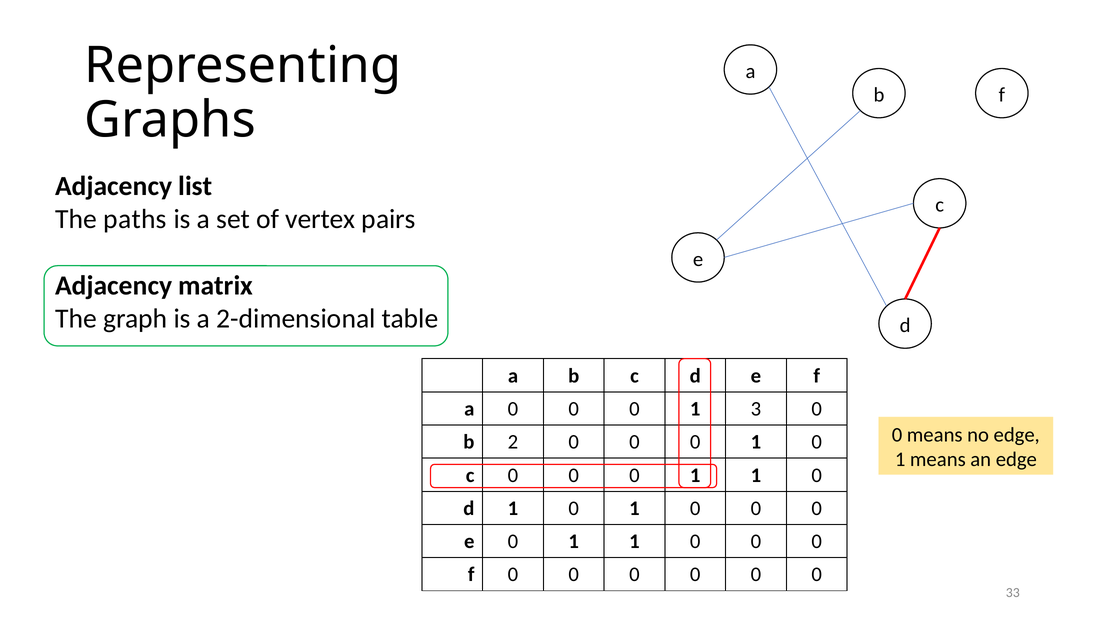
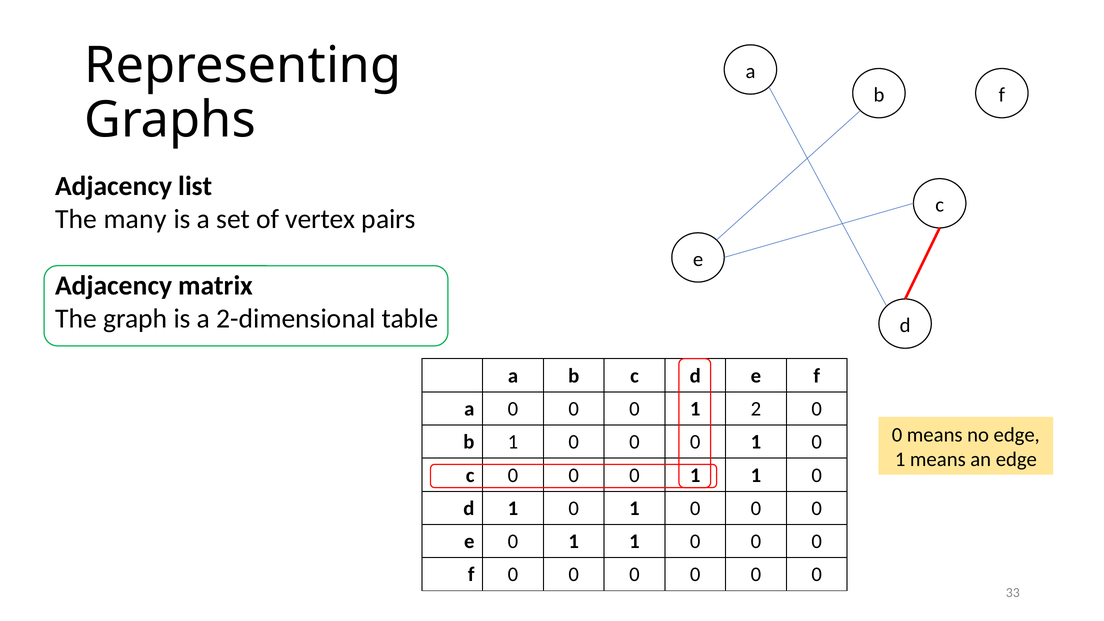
paths: paths -> many
3: 3 -> 2
b 2: 2 -> 1
